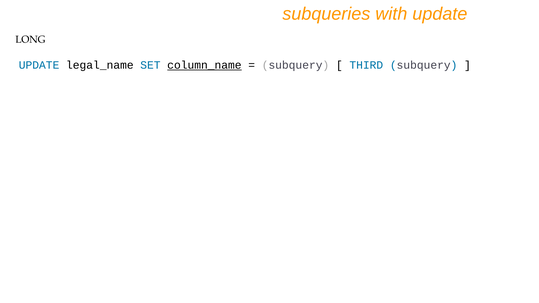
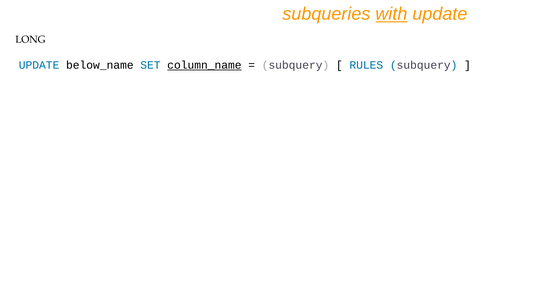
with underline: none -> present
legal_name: legal_name -> below_name
THIRD: THIRD -> RULES
